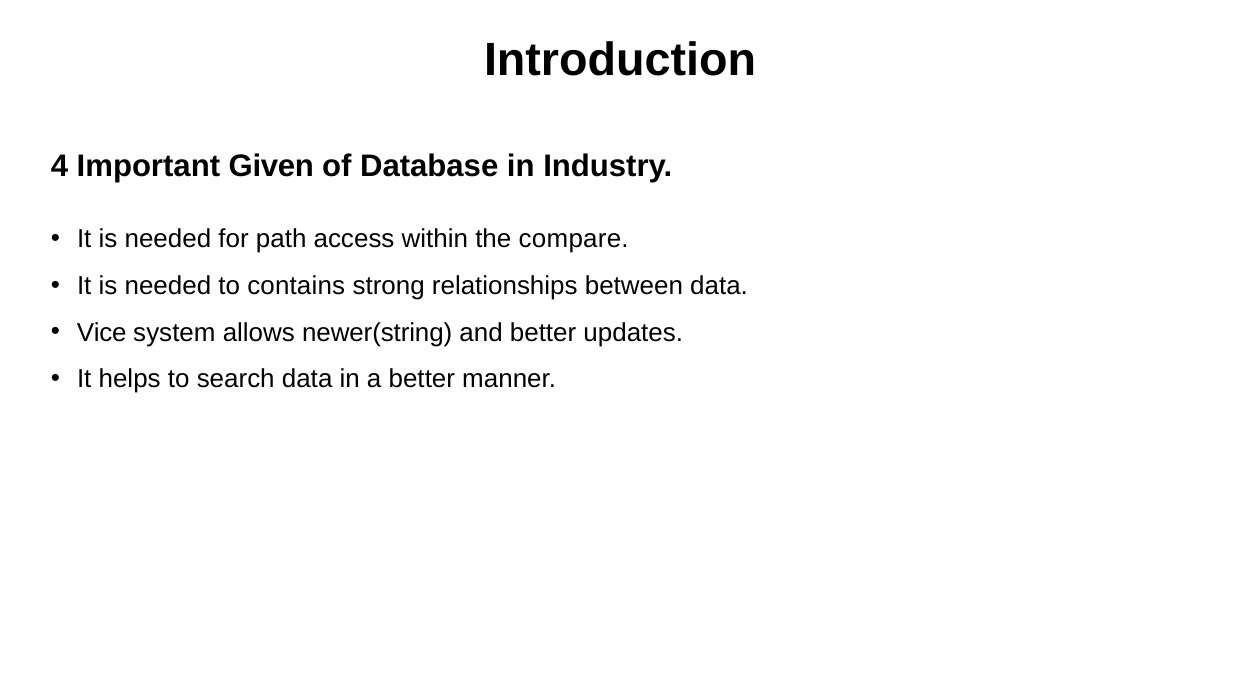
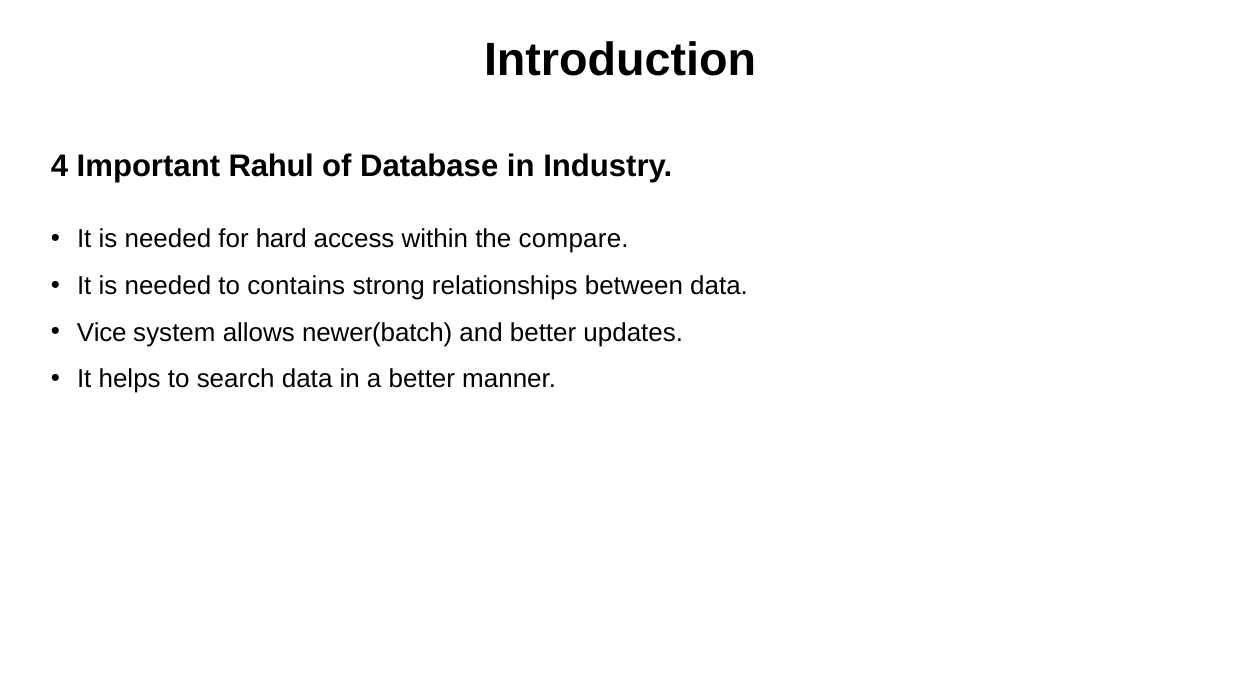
Given: Given -> Rahul
path: path -> hard
newer(string: newer(string -> newer(batch
